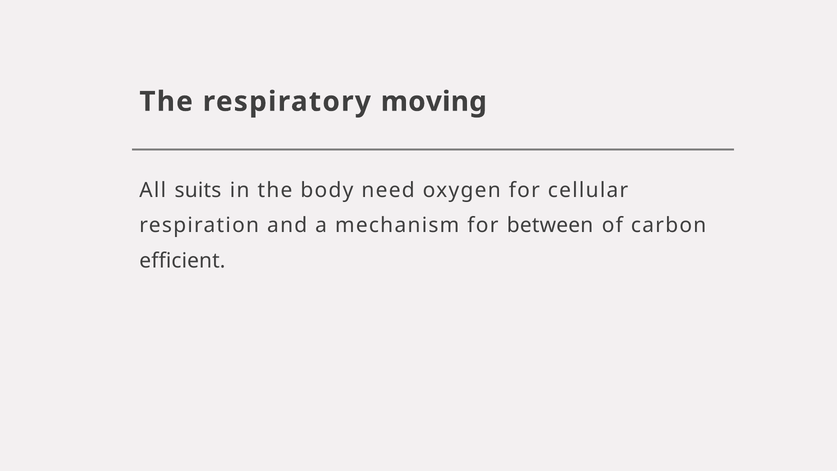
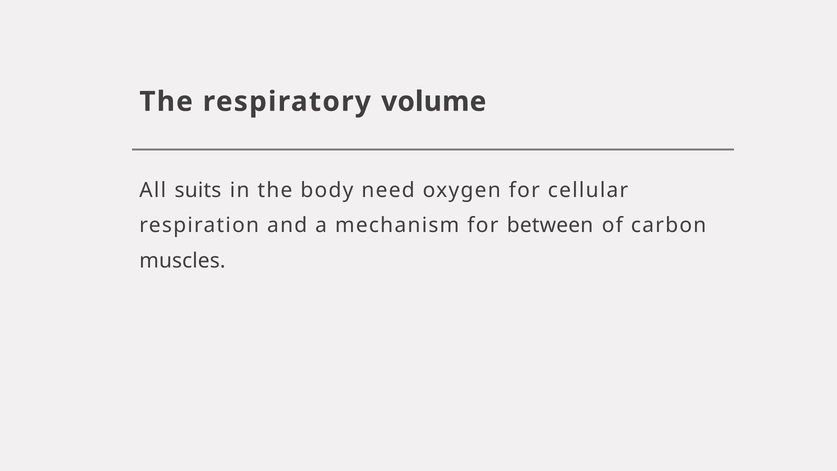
moving: moving -> volume
efficient: efficient -> muscles
